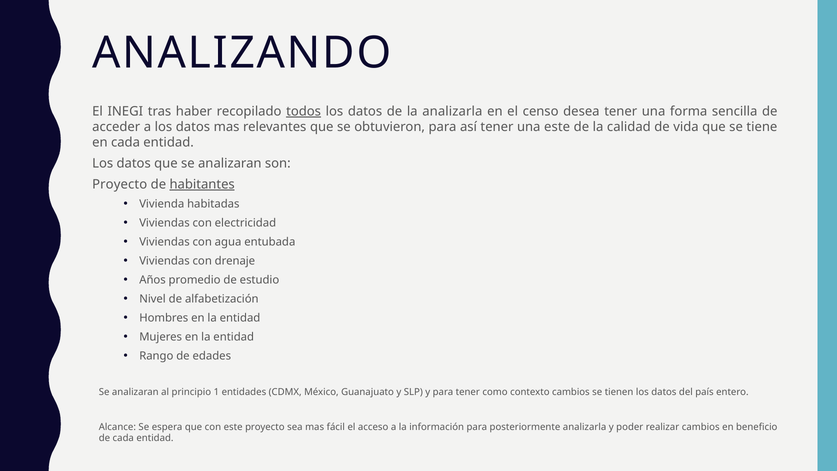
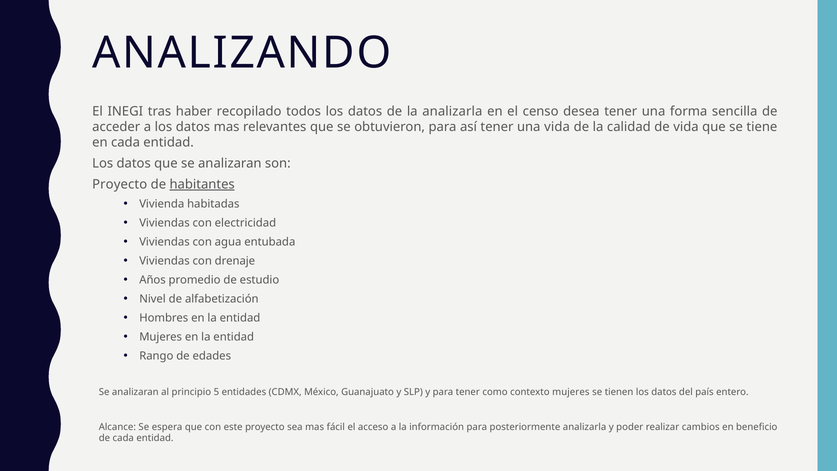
todos underline: present -> none
una este: este -> vida
1: 1 -> 5
contexto cambios: cambios -> mujeres
